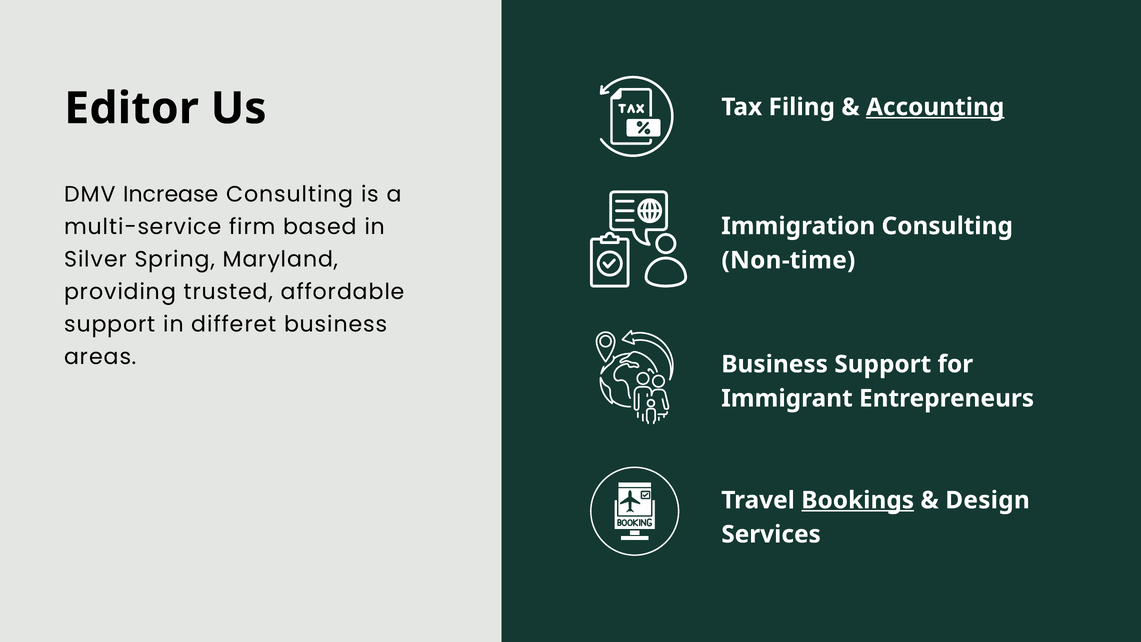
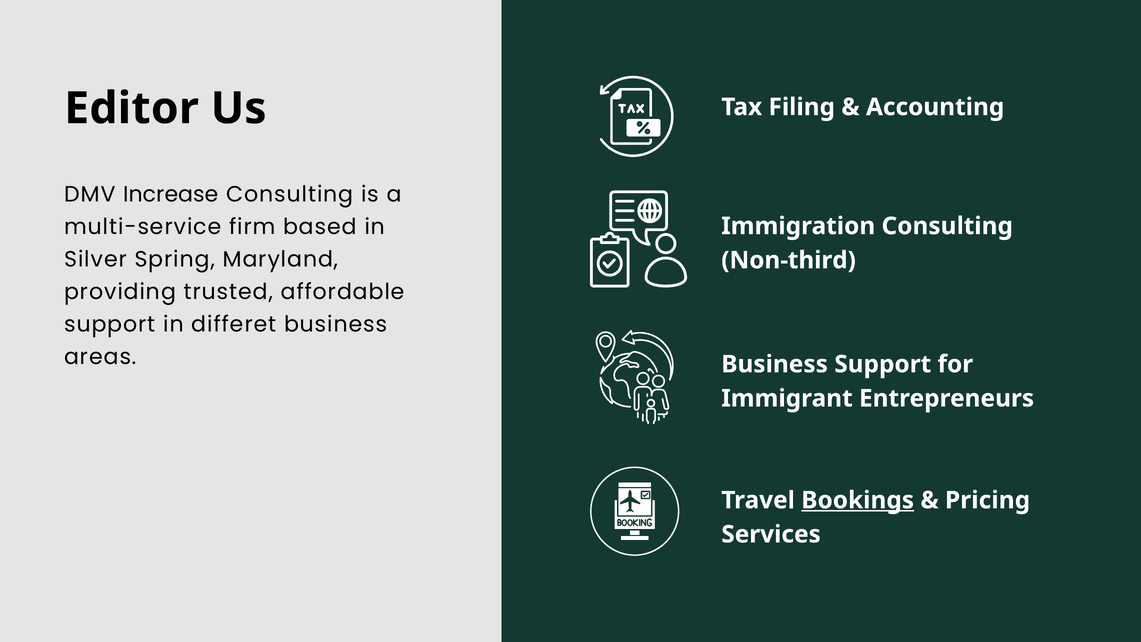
Accounting underline: present -> none
Non-time: Non-time -> Non-third
Design: Design -> Pricing
